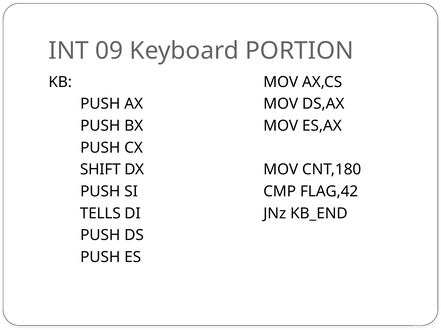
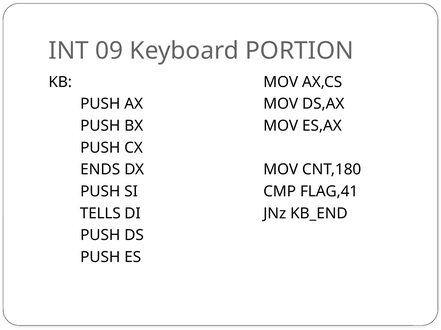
SHIFT: SHIFT -> ENDS
FLAG,42: FLAG,42 -> FLAG,41
